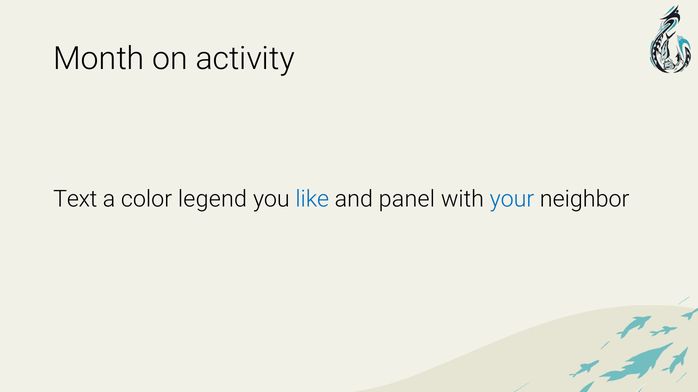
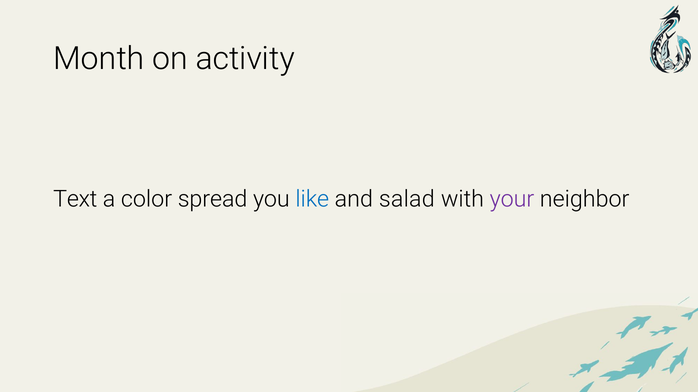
legend: legend -> spread
panel: panel -> salad
your colour: blue -> purple
